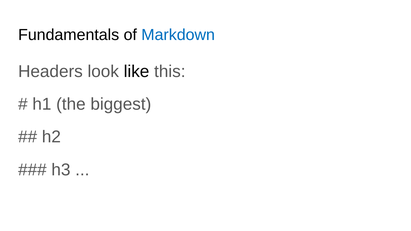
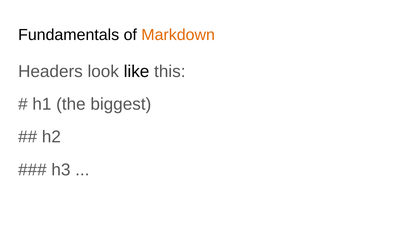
Markdown colour: blue -> orange
